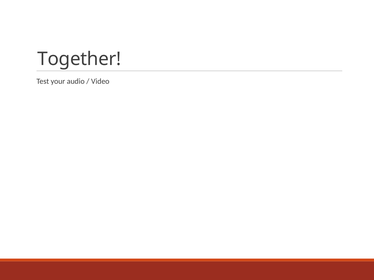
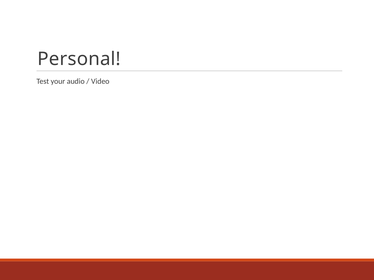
Together: Together -> Personal
